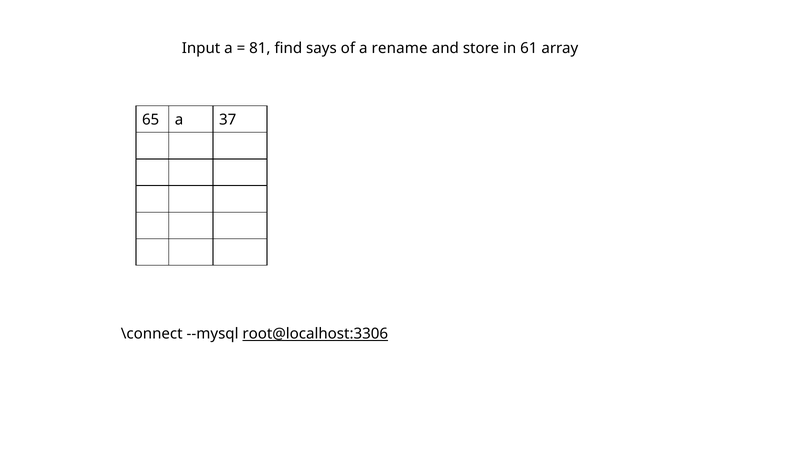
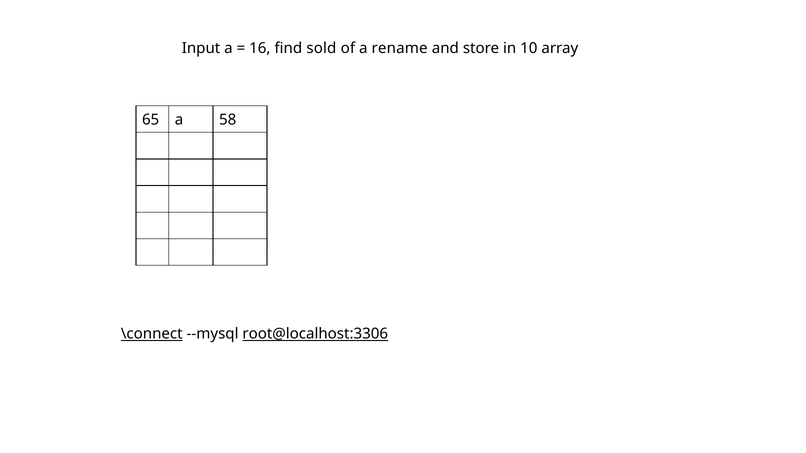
81: 81 -> 16
says: says -> sold
61: 61 -> 10
37: 37 -> 58
\connect underline: none -> present
